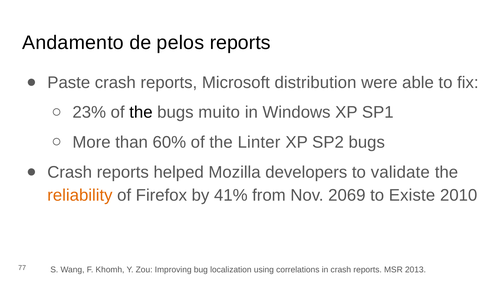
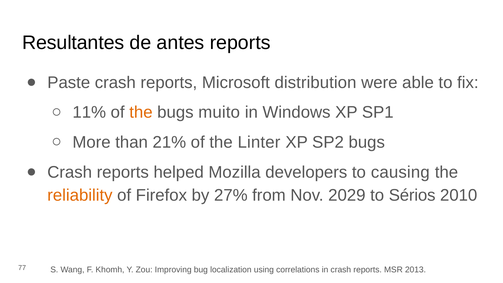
Andamento: Andamento -> Resultantes
pelos: pelos -> antes
23%: 23% -> 11%
the at (141, 112) colour: black -> orange
60%: 60% -> 21%
validate: validate -> causing
41%: 41% -> 27%
2069: 2069 -> 2029
Existe: Existe -> Sérios
